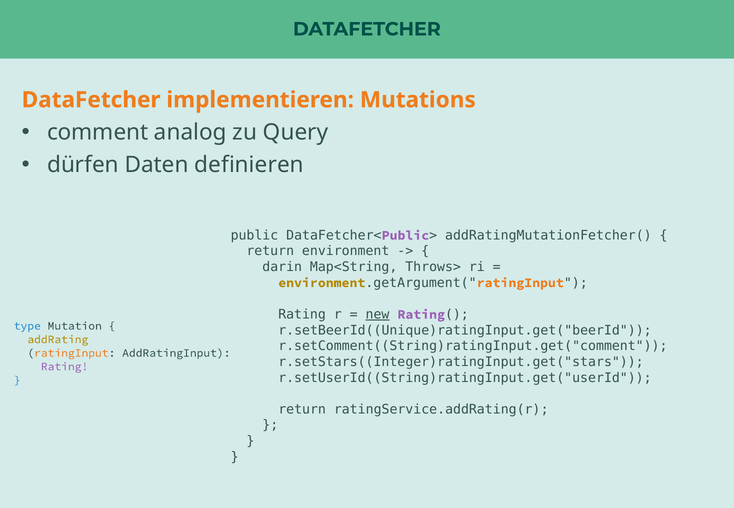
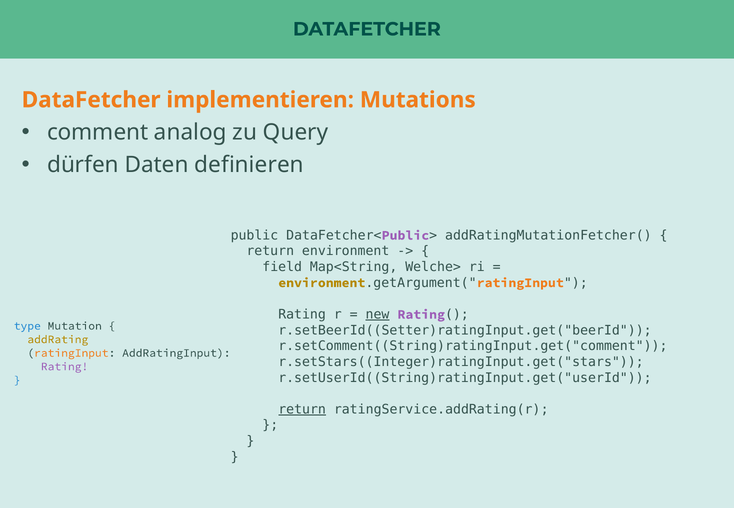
darin: darin -> field
Throws>: Throws> -> Welche>
r.setBeerId((Unique)ratingInput.get("beerId: r.setBeerId((Unique)ratingInput.get("beerId -> r.setBeerId((Setter)ratingInput.get("beerId
return at (302, 409) underline: none -> present
